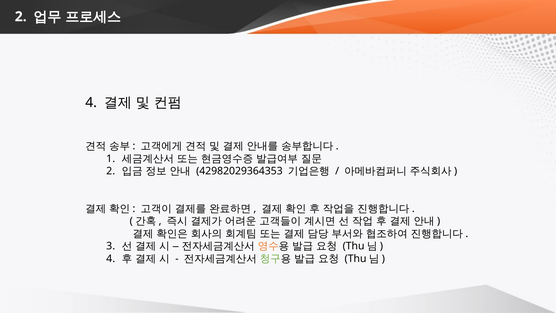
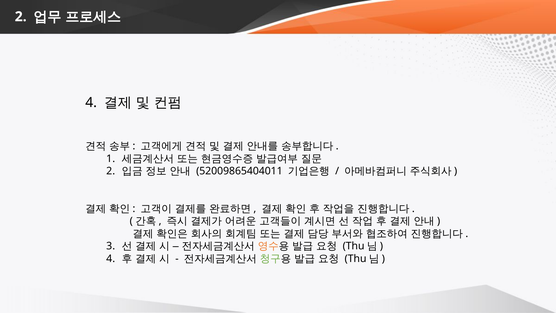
42982029364353: 42982029364353 -> 52009865404011
